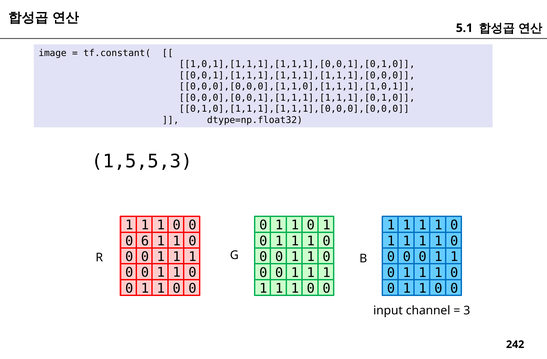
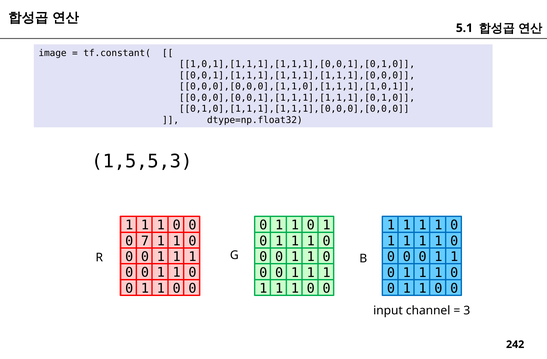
6: 6 -> 7
